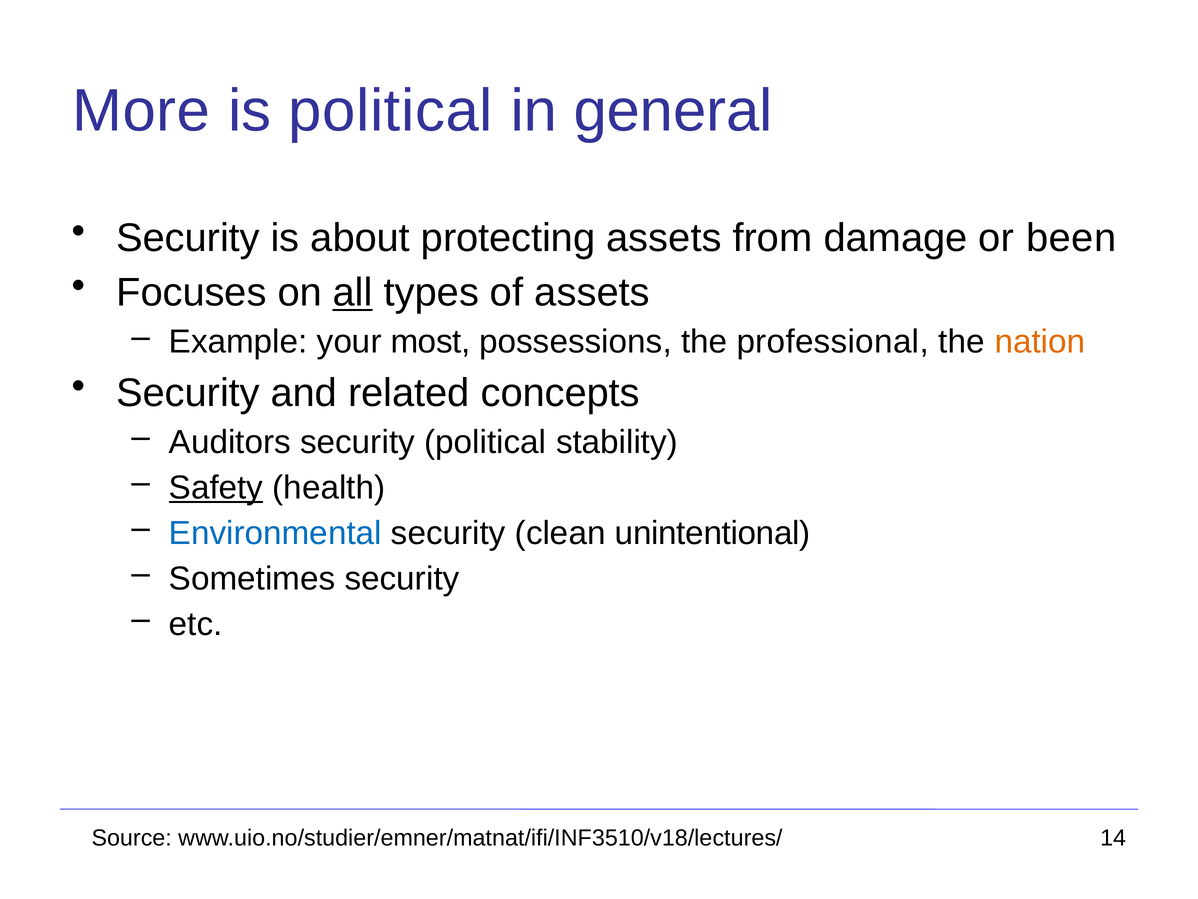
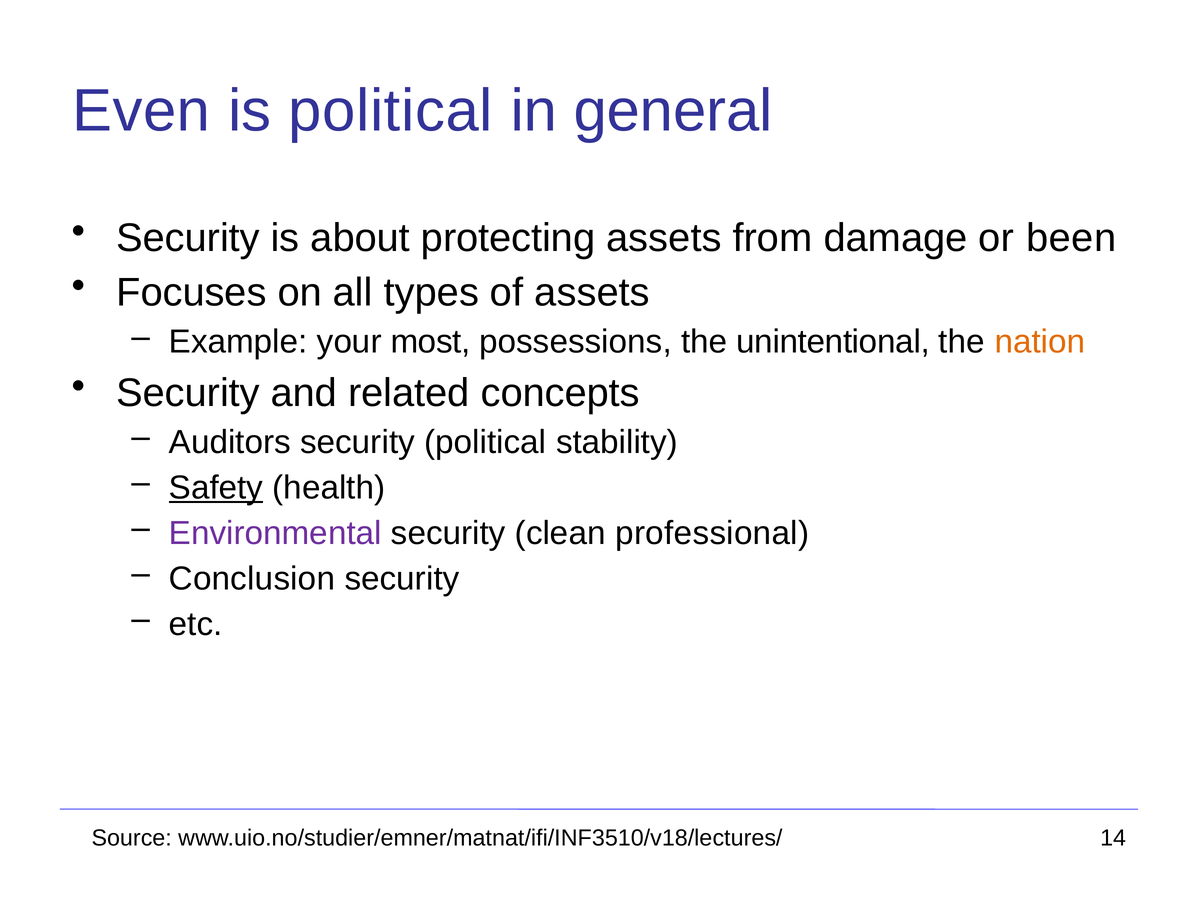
More: More -> Even
all underline: present -> none
professional: professional -> unintentional
Environmental colour: blue -> purple
unintentional: unintentional -> professional
Sometimes: Sometimes -> Conclusion
